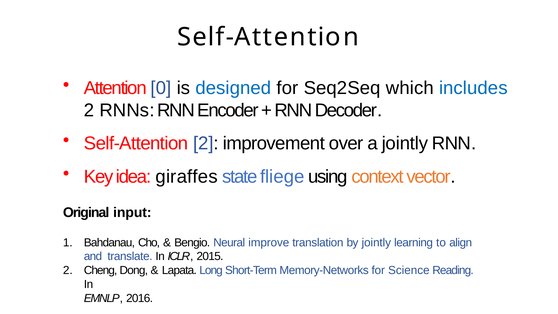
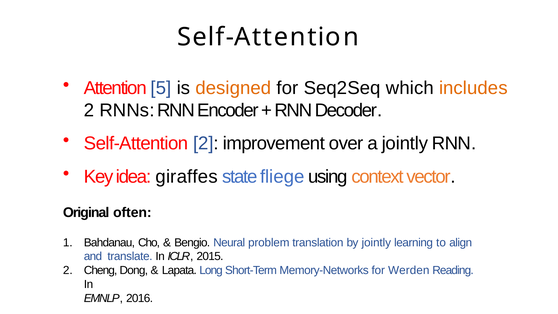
0: 0 -> 5
designed colour: blue -> orange
includes colour: blue -> orange
input: input -> often
improve: improve -> problem
Science: Science -> Werden
